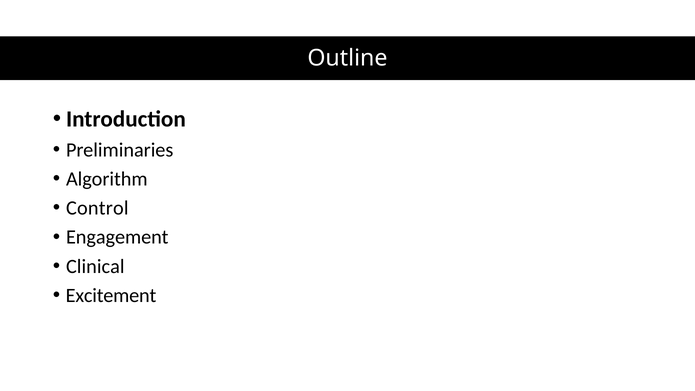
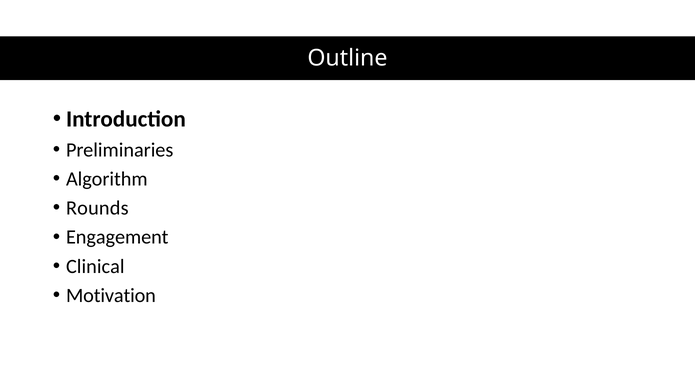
Control: Control -> Rounds
Excitement: Excitement -> Motivation
